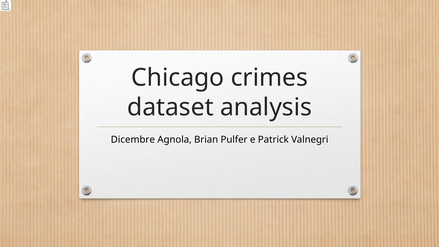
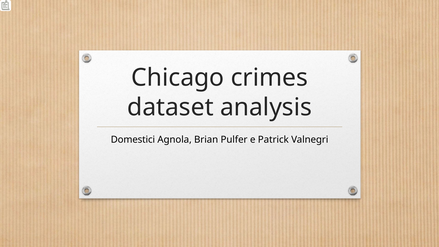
Dicembre: Dicembre -> Domestici
